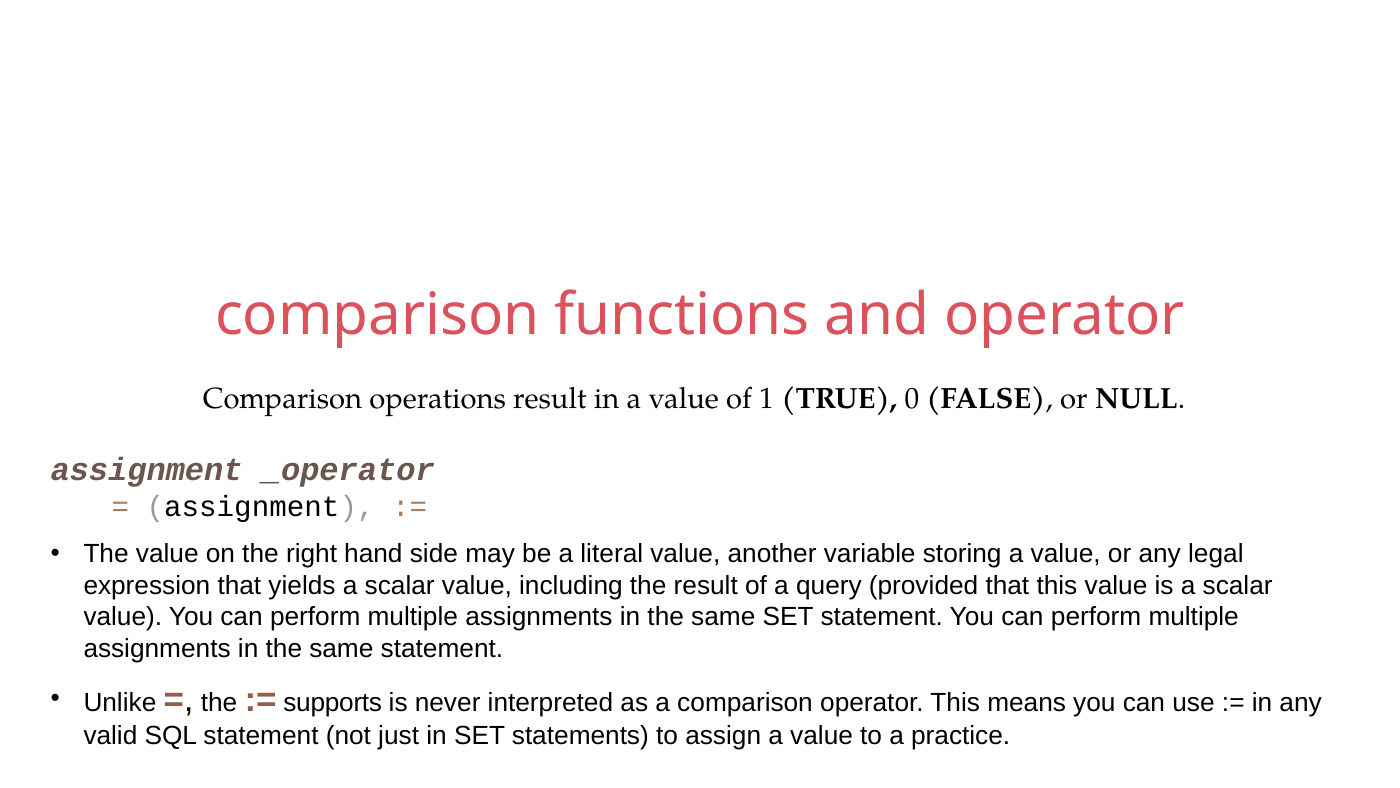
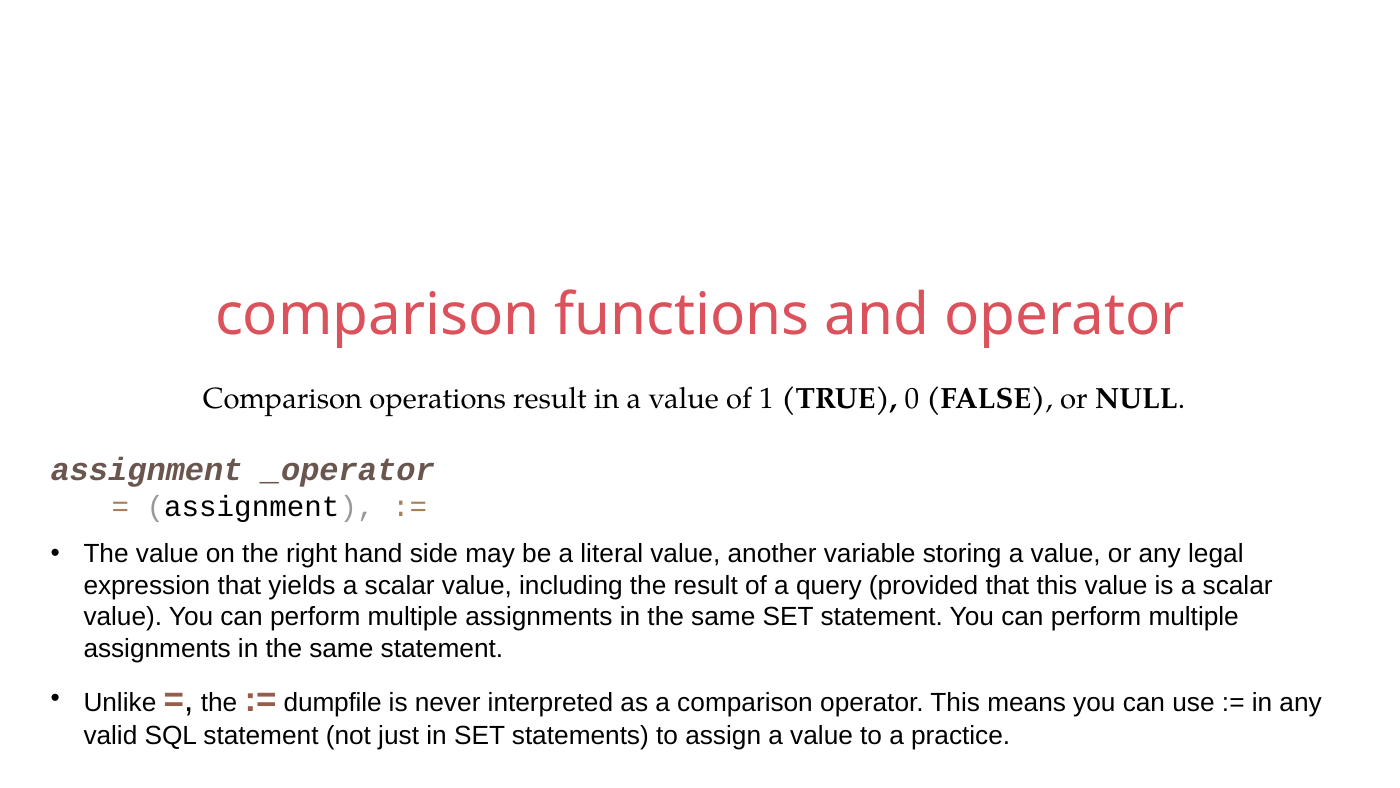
supports: supports -> dumpfile
